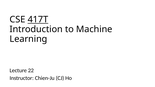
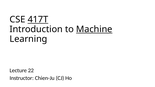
Machine underline: none -> present
